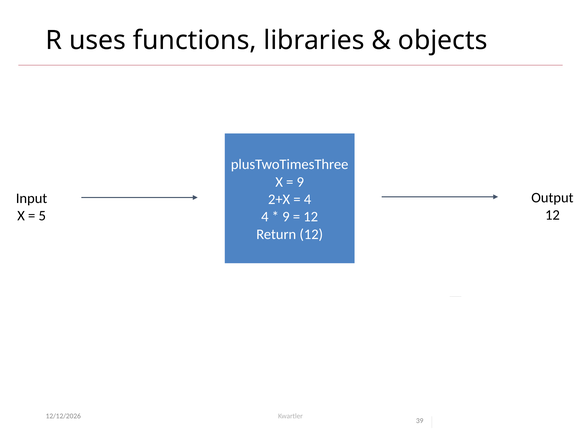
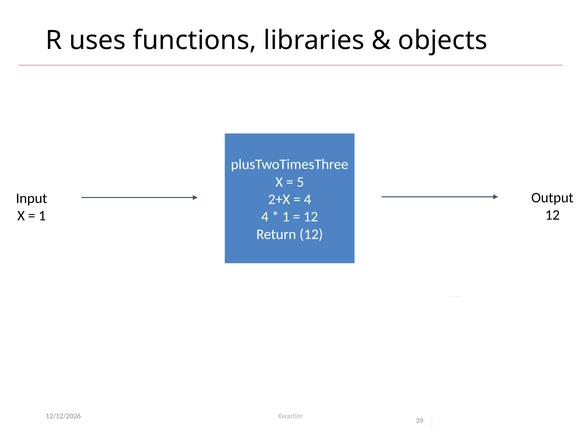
9 at (300, 182): 9 -> 5
5 at (42, 216): 5 -> 1
9 at (286, 217): 9 -> 1
